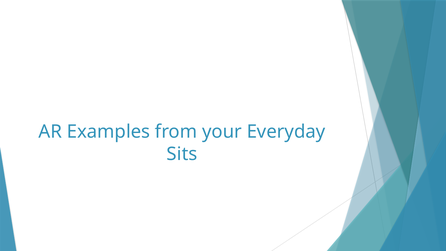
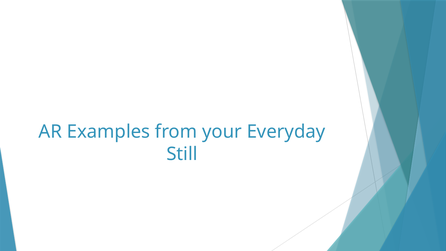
Sits: Sits -> Still
